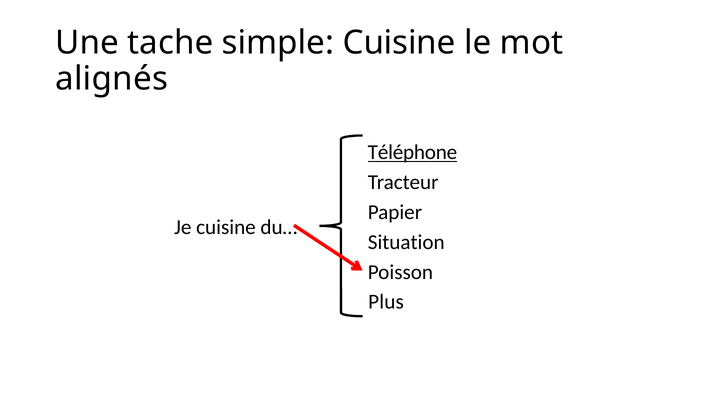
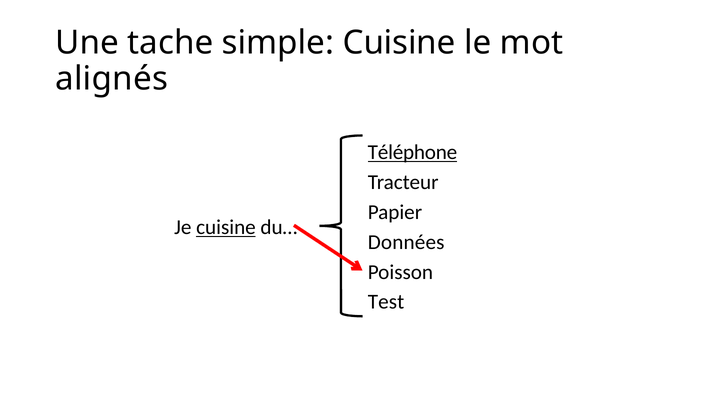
cuisine at (226, 227) underline: none -> present
Situation: Situation -> Données
Plus: Plus -> Test
